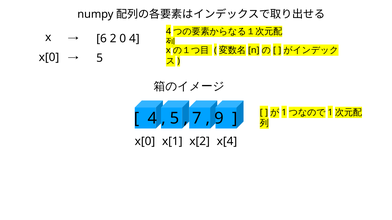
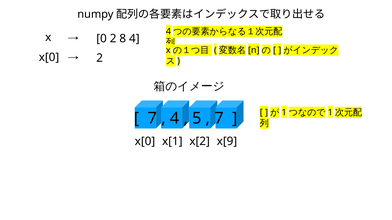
6: 6 -> 0
0: 0 -> 8
5 at (100, 58): 5 -> 2
4 at (152, 119): 4 -> 7
5 at (175, 119): 5 -> 4
7: 7 -> 5
9 at (219, 119): 9 -> 7
x[4: x[4 -> x[9
